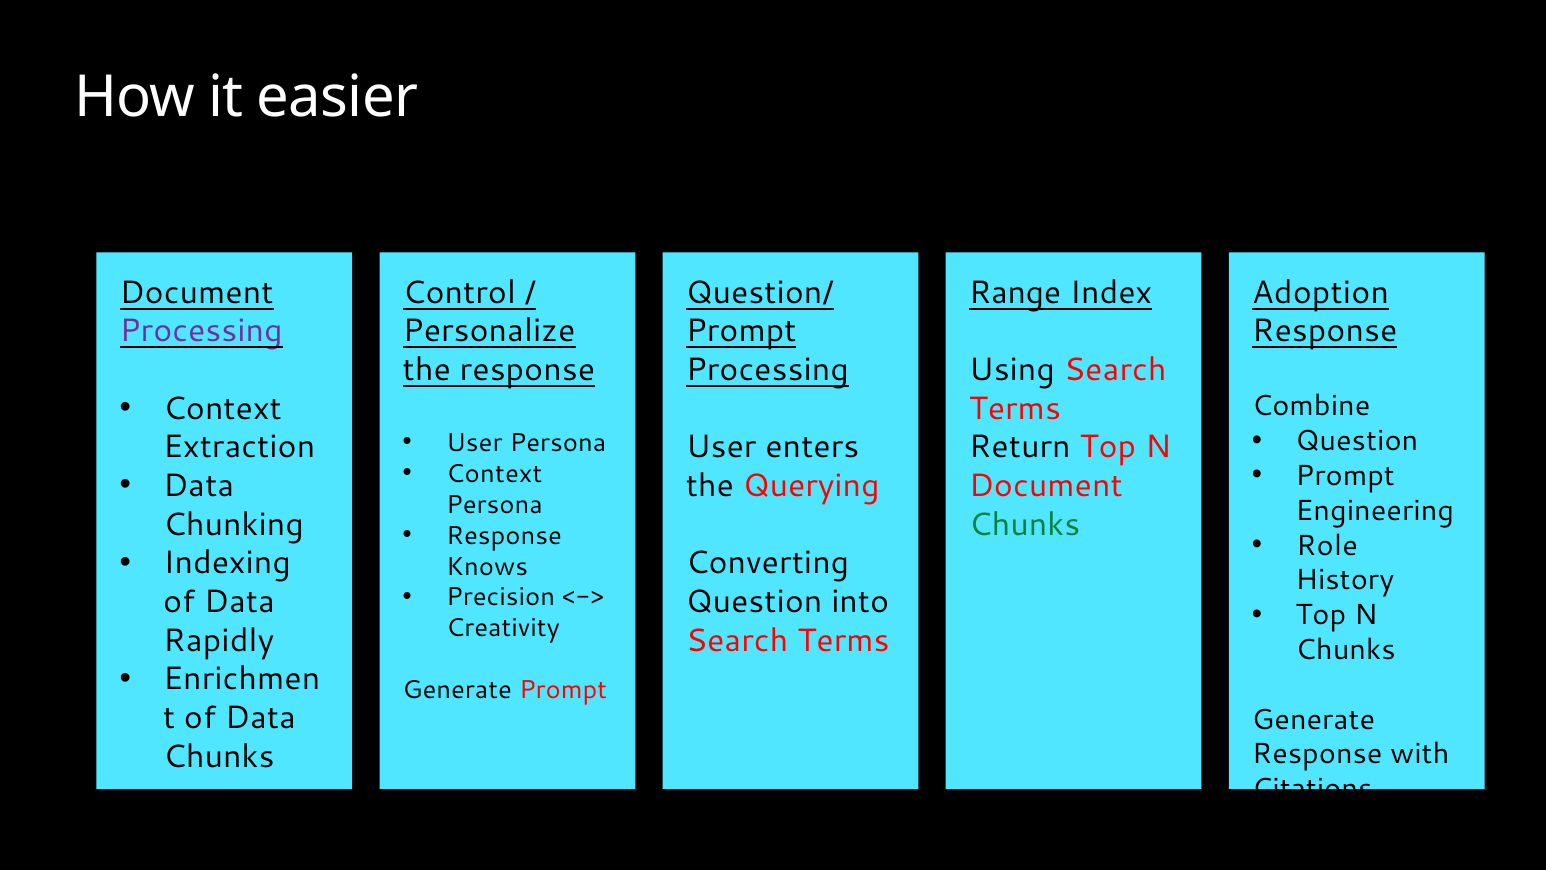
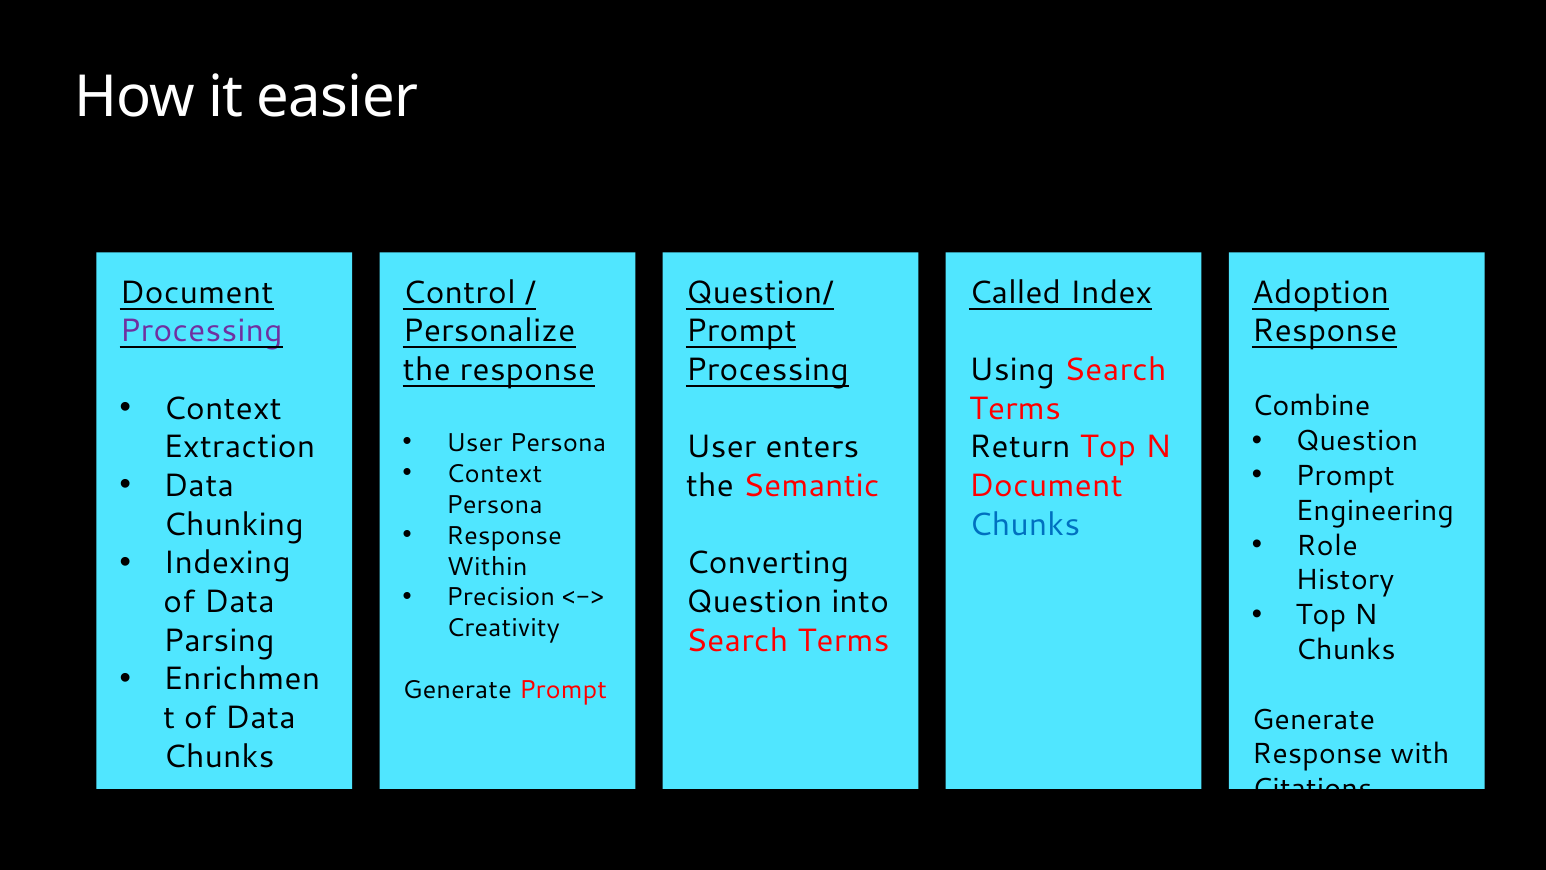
Range: Range -> Called
Querying: Querying -> Semantic
Chunks at (1025, 524) colour: green -> blue
Knows: Knows -> Within
Rapidly: Rapidly -> Parsing
